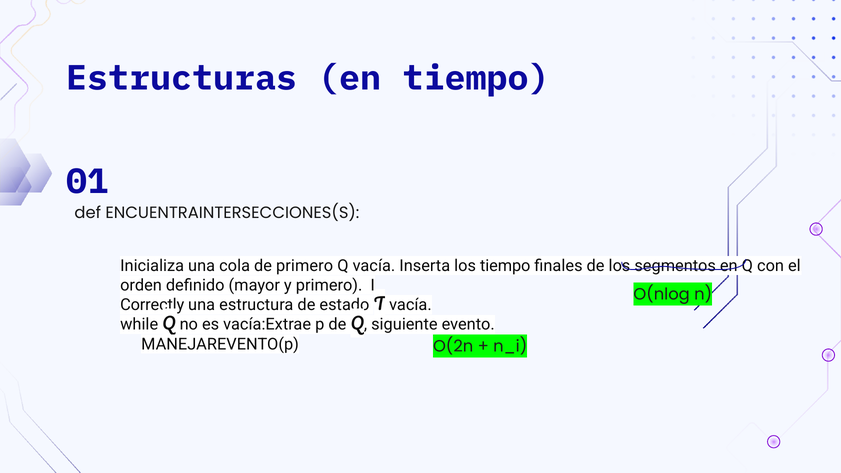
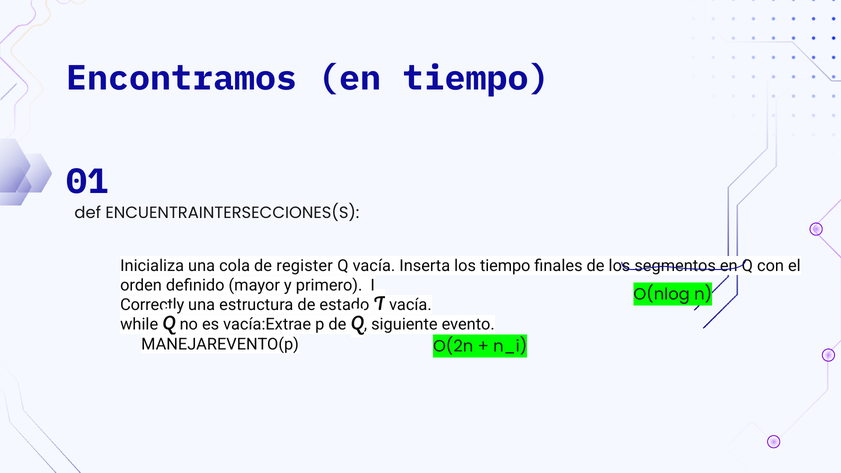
Estructuras: Estructuras -> Encontramos
de primero: primero -> register
